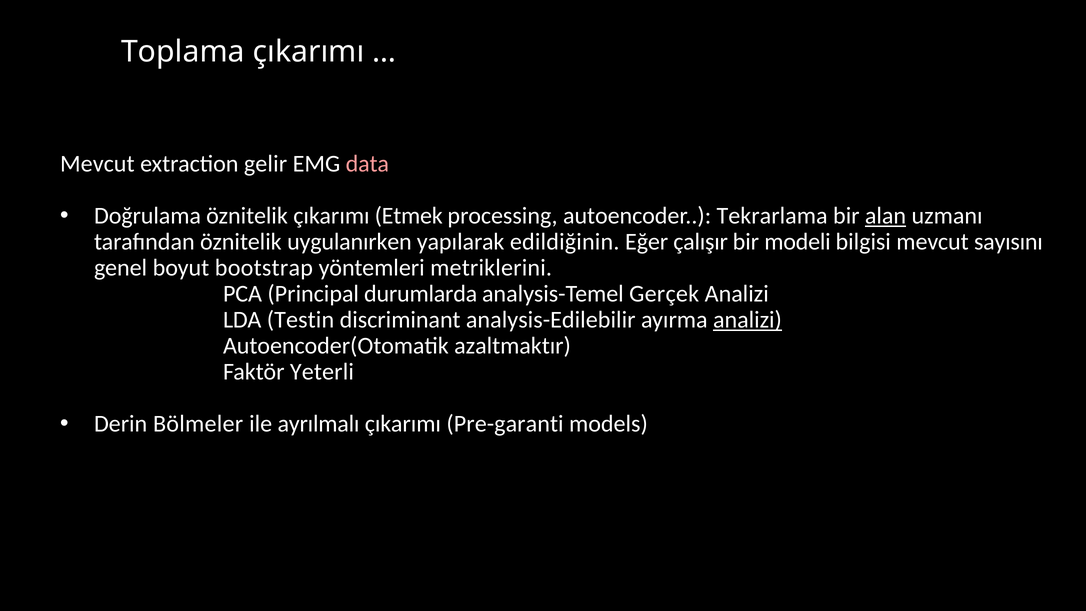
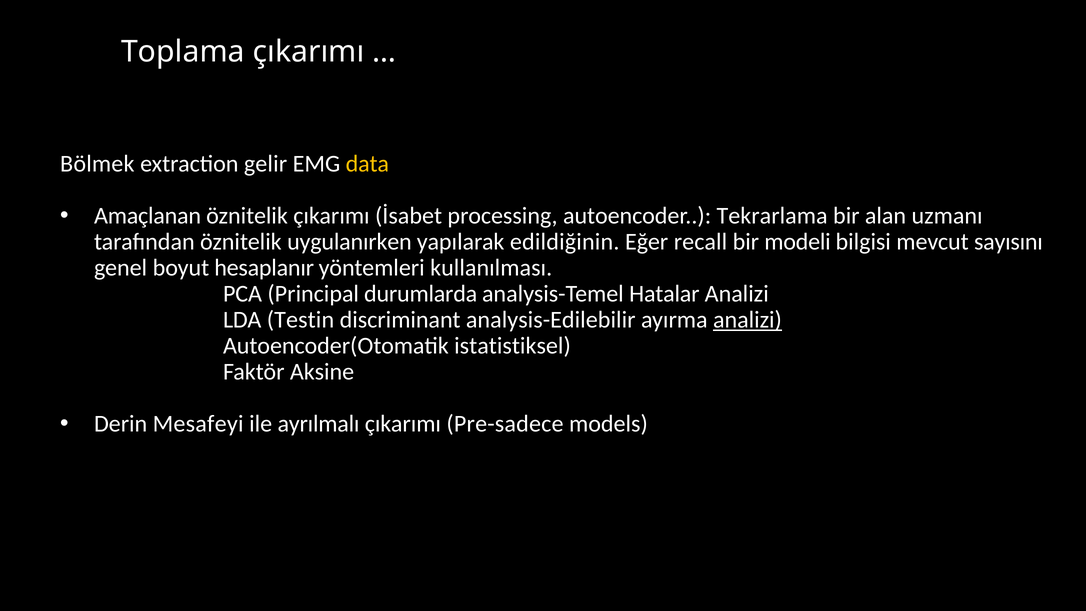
Mevcut at (97, 164): Mevcut -> Bölmek
data colour: pink -> yellow
Doğrulama: Doğrulama -> Amaçlanan
Etmek: Etmek -> İsabet
alan underline: present -> none
çalışır: çalışır -> recall
bootstrap: bootstrap -> hesaplanır
metriklerini: metriklerini -> kullanılması
Gerçek: Gerçek -> Hatalar
azaltmaktır: azaltmaktır -> istatistiksel
Yeterli: Yeterli -> Aksine
Bölmeler: Bölmeler -> Mesafeyi
Pre-garanti: Pre-garanti -> Pre-sadece
